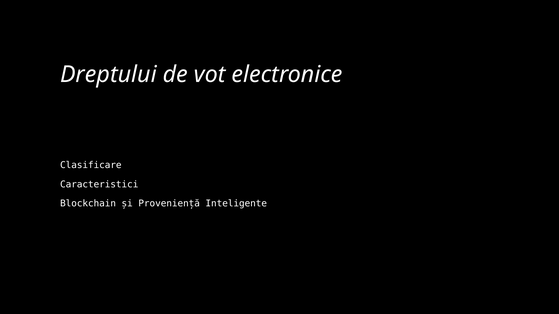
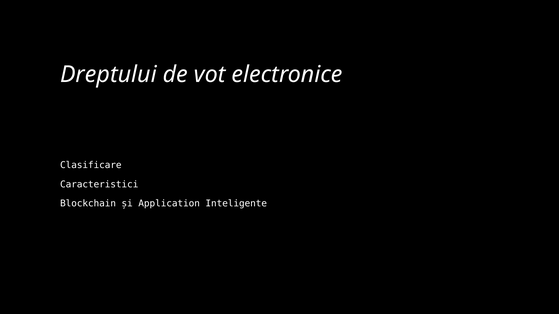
Proveniență: Proveniență -> Application
